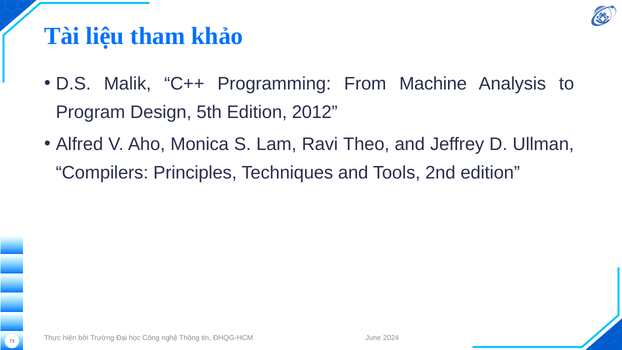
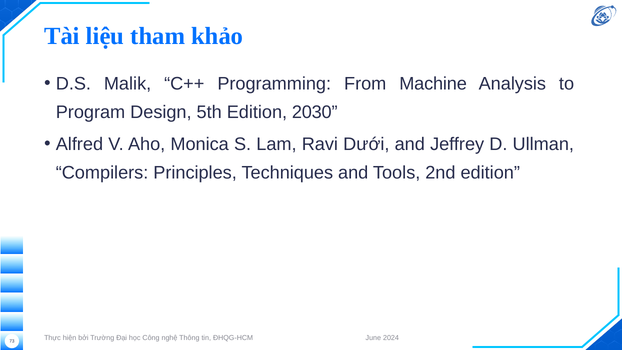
2012: 2012 -> 2030
Theo: Theo -> Dưới
